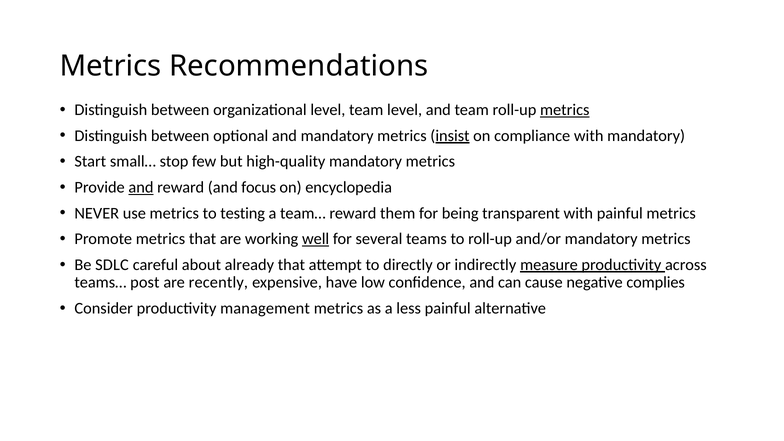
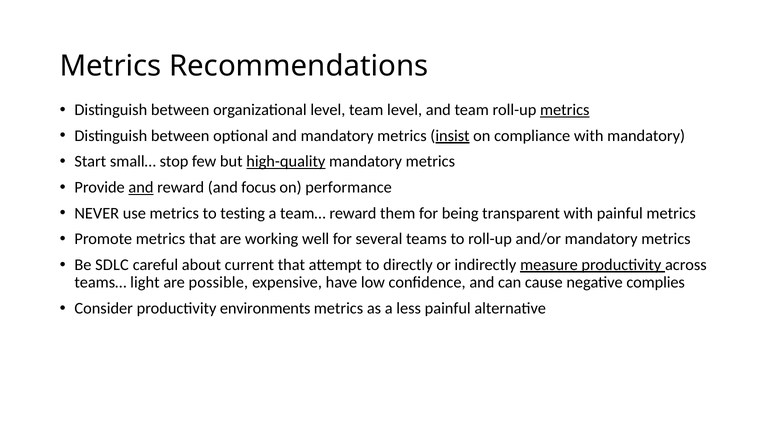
high-quality underline: none -> present
encyclopedia: encyclopedia -> performance
well underline: present -> none
already: already -> current
post: post -> light
recently: recently -> possible
management: management -> environments
